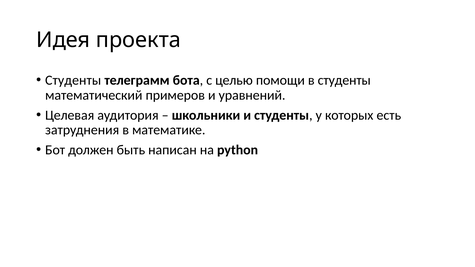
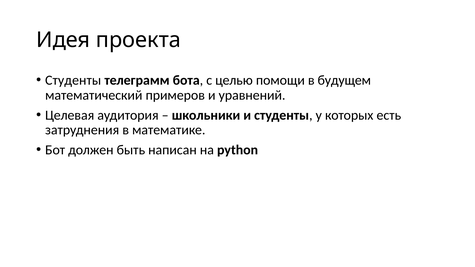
в студенты: студенты -> будущем
